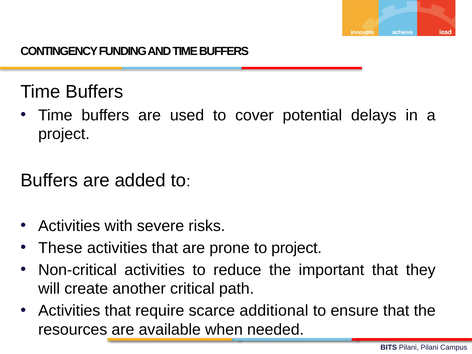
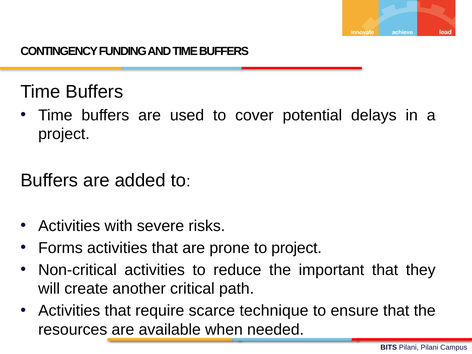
These: These -> Forms
additional: additional -> technique
